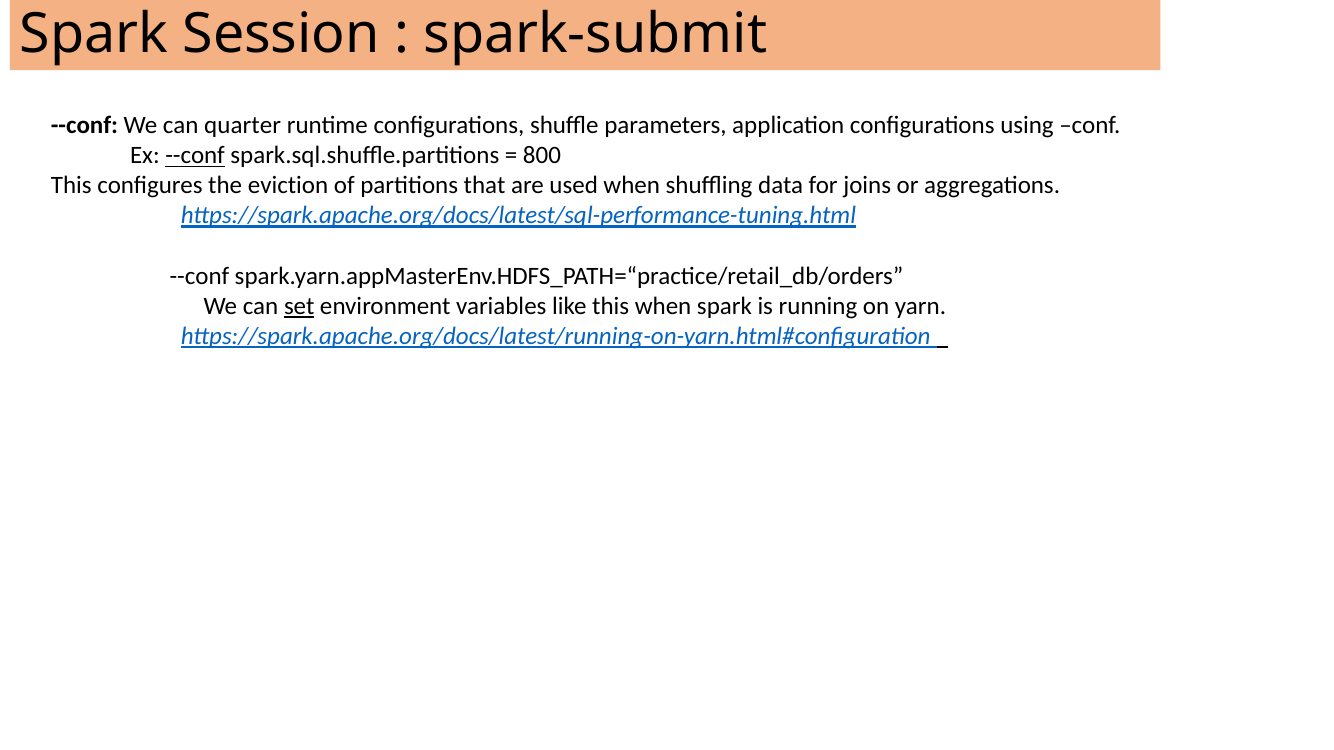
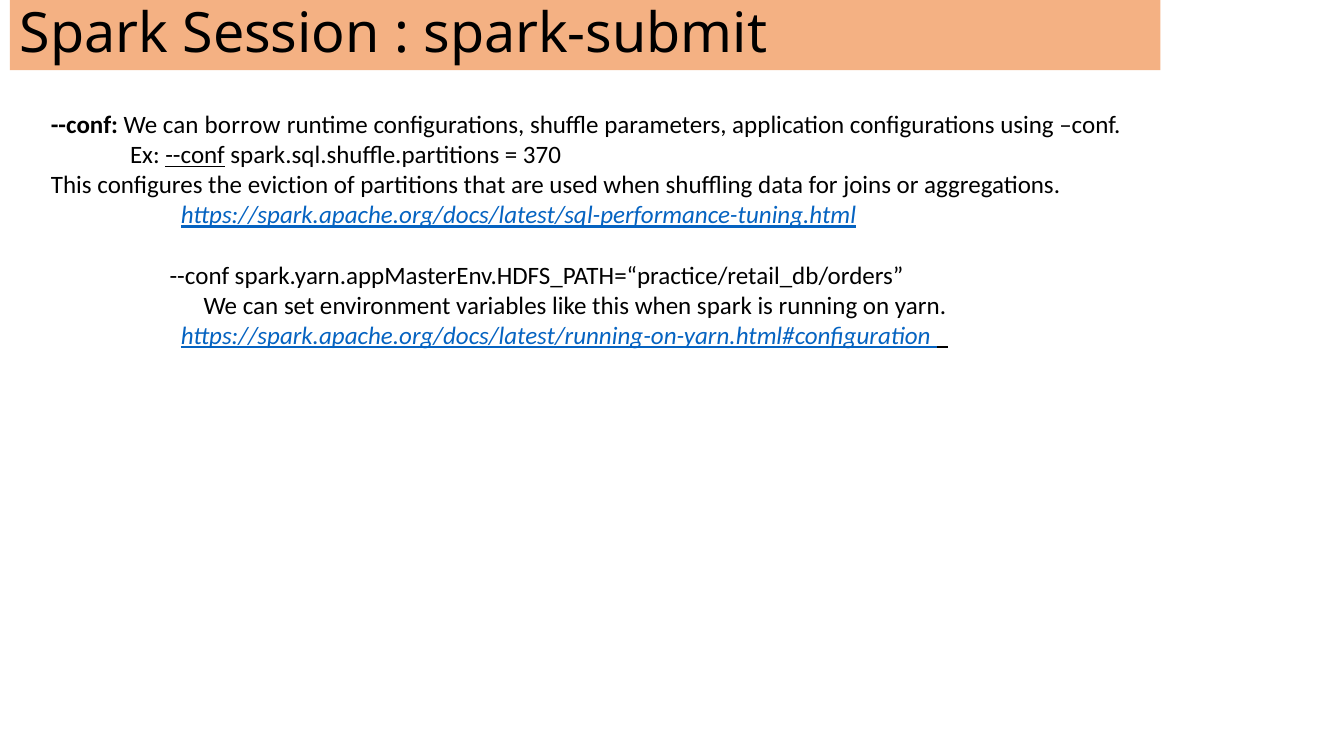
quarter: quarter -> borrow
800: 800 -> 370
set underline: present -> none
